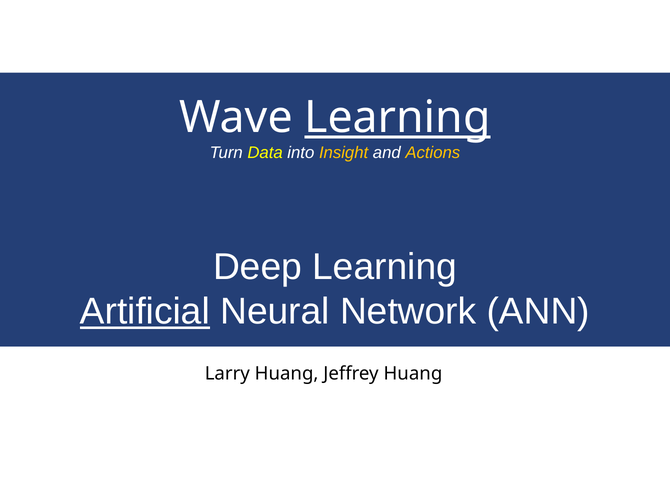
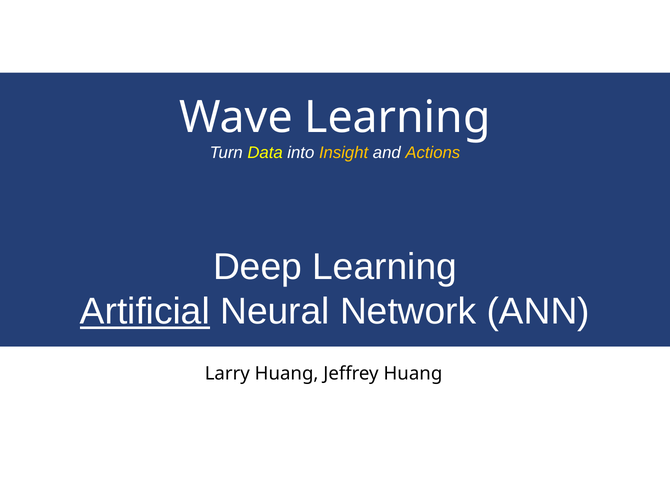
Learning at (397, 118) underline: present -> none
